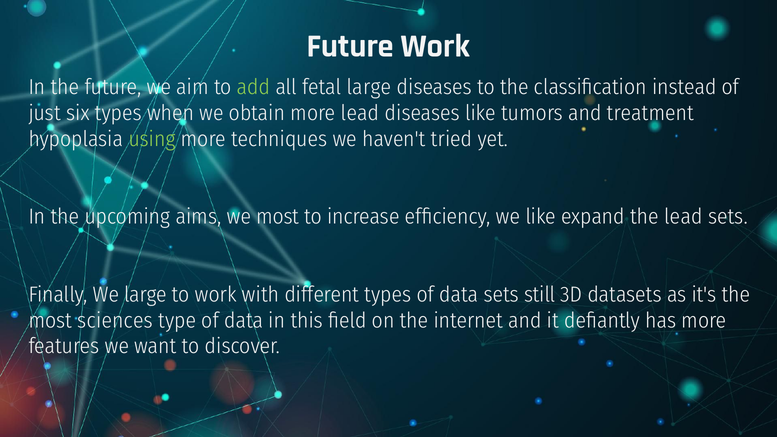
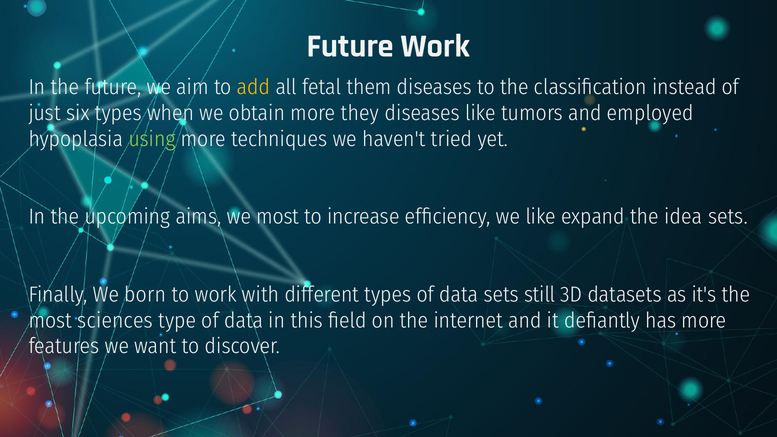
add colour: light green -> yellow
fetal large: large -> them
more lead: lead -> they
treatment: treatment -> employed
the lead: lead -> idea
We large: large -> born
